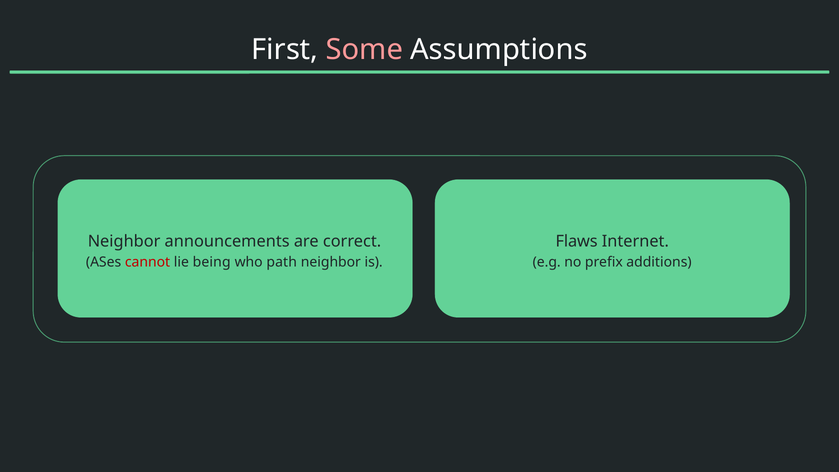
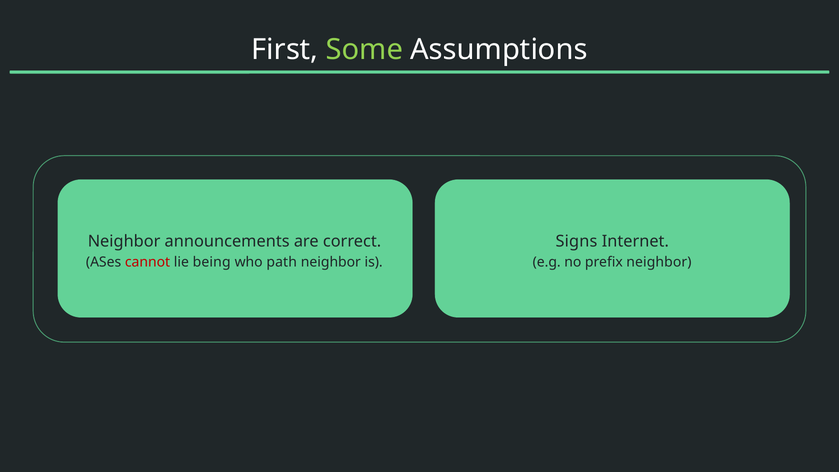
Some colour: pink -> light green
Flaws: Flaws -> Signs
prefix additions: additions -> neighbor
